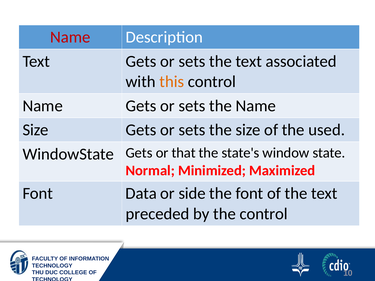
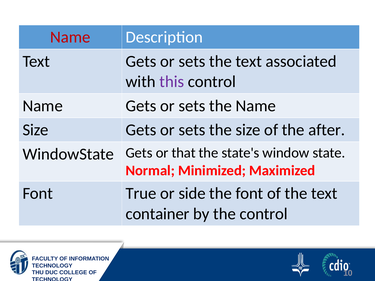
this colour: orange -> purple
used: used -> after
Data: Data -> True
preceded: preceded -> container
